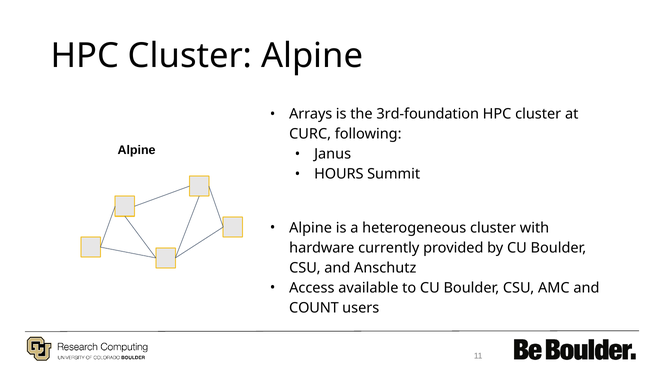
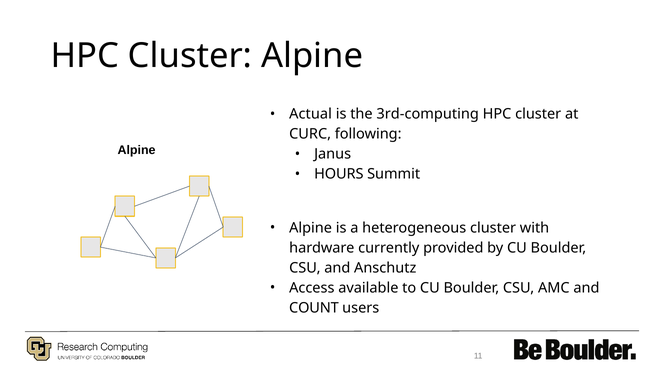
Arrays: Arrays -> Actual
3rd-foundation: 3rd-foundation -> 3rd-computing
